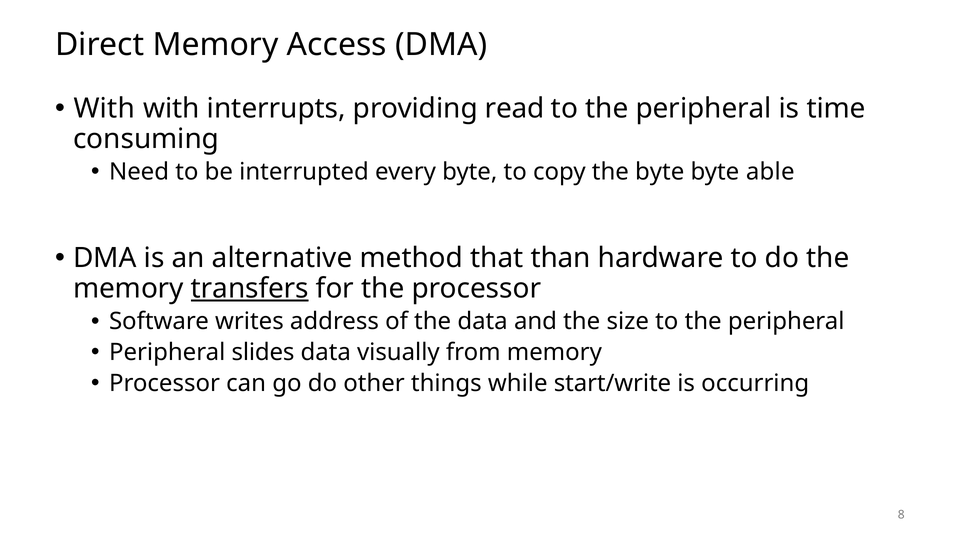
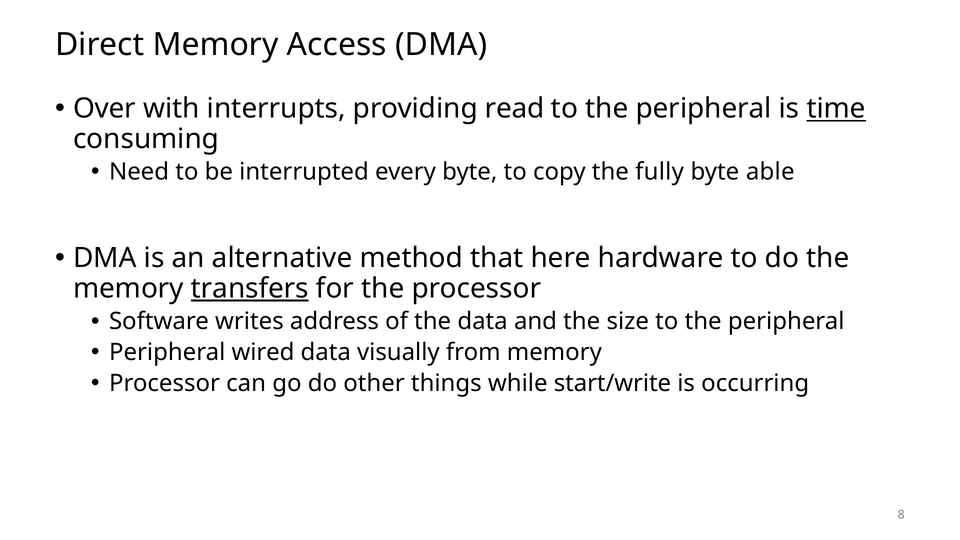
With at (104, 109): With -> Over
time underline: none -> present
the byte: byte -> fully
than: than -> here
slides: slides -> wired
